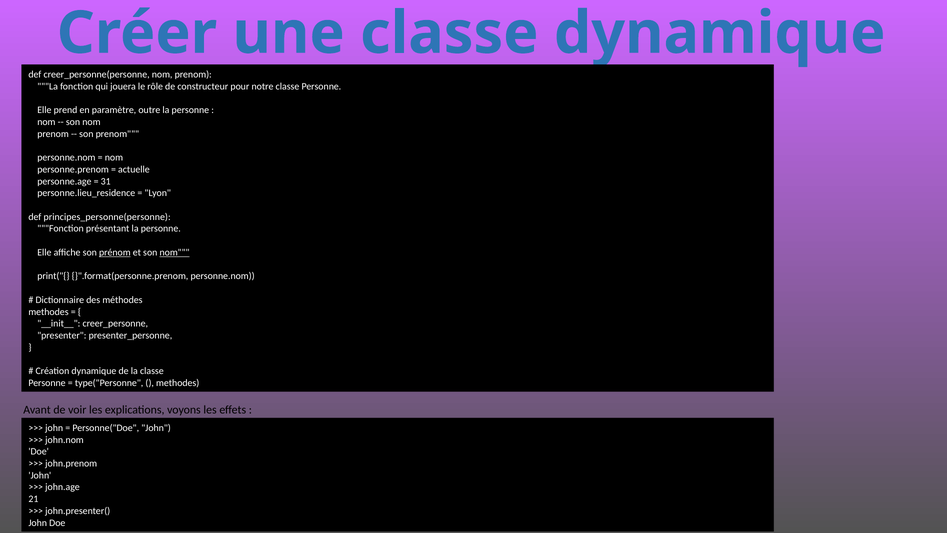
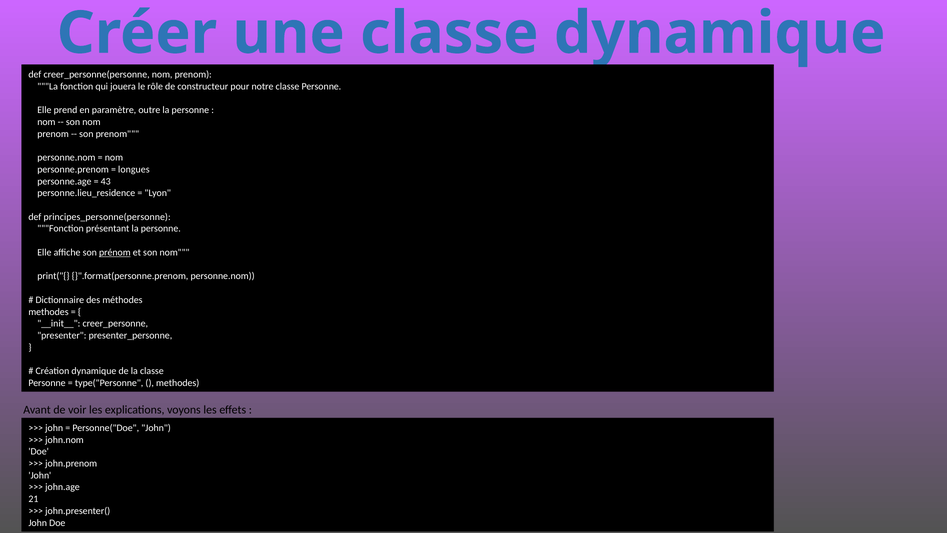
actuelle: actuelle -> longues
31: 31 -> 43
nom at (175, 252) underline: present -> none
